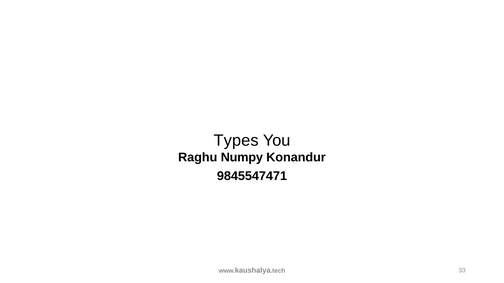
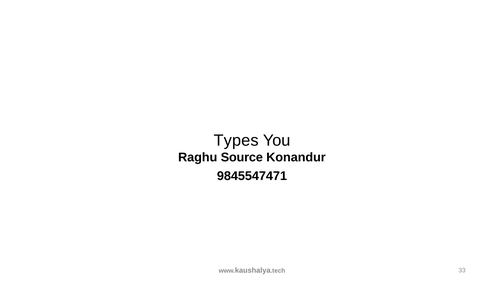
Numpy: Numpy -> Source
